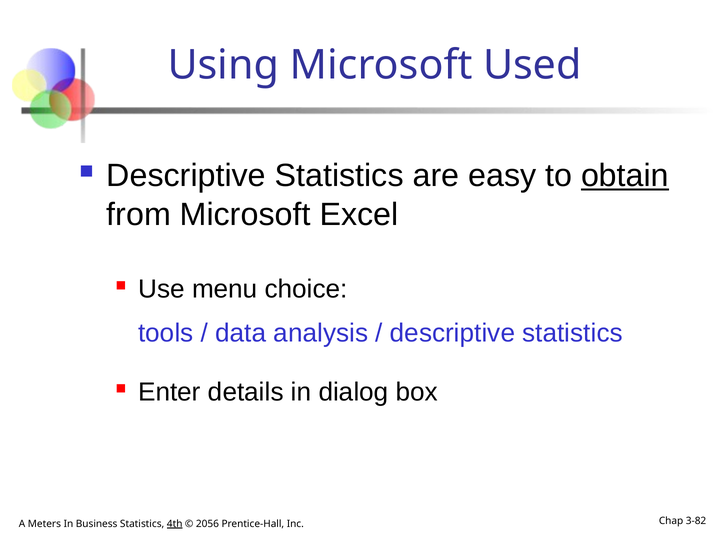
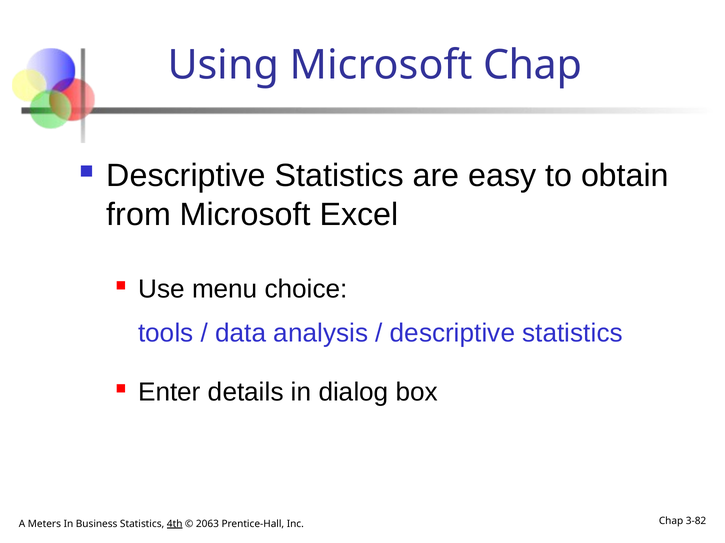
Microsoft Used: Used -> Chap
obtain underline: present -> none
2056: 2056 -> 2063
